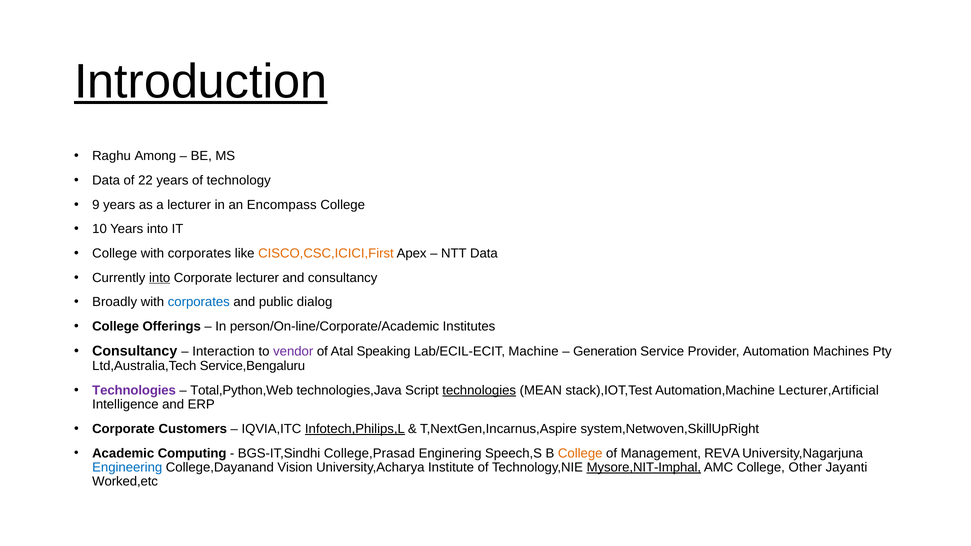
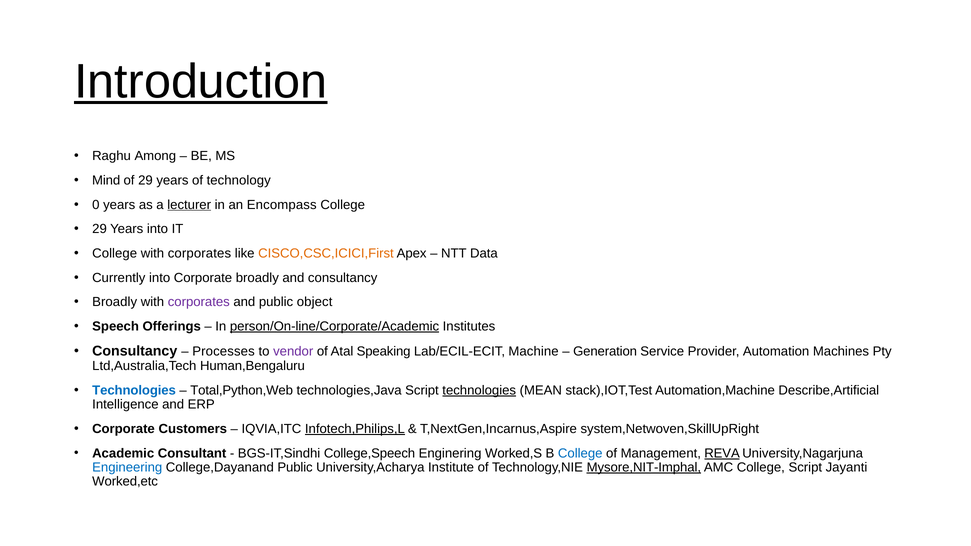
Data at (106, 180): Data -> Mind
of 22: 22 -> 29
9: 9 -> 0
lecturer at (189, 205) underline: none -> present
10 at (100, 229): 10 -> 29
into at (160, 278) underline: present -> none
Corporate lecturer: lecturer -> broadly
corporates at (199, 302) colour: blue -> purple
dialog: dialog -> object
College at (116, 326): College -> Speech
person/On-line/Corporate/Academic underline: none -> present
Interaction: Interaction -> Processes
Service,Bengaluru: Service,Bengaluru -> Human,Bengaluru
Technologies at (134, 390) colour: purple -> blue
Lecturer,Artificial: Lecturer,Artificial -> Describe,Artificial
Computing: Computing -> Consultant
College,Prasad: College,Prasad -> College,Speech
Speech,S: Speech,S -> Worked,S
College at (580, 453) colour: orange -> blue
REVA underline: none -> present
College,Dayanand Vision: Vision -> Public
College Other: Other -> Script
